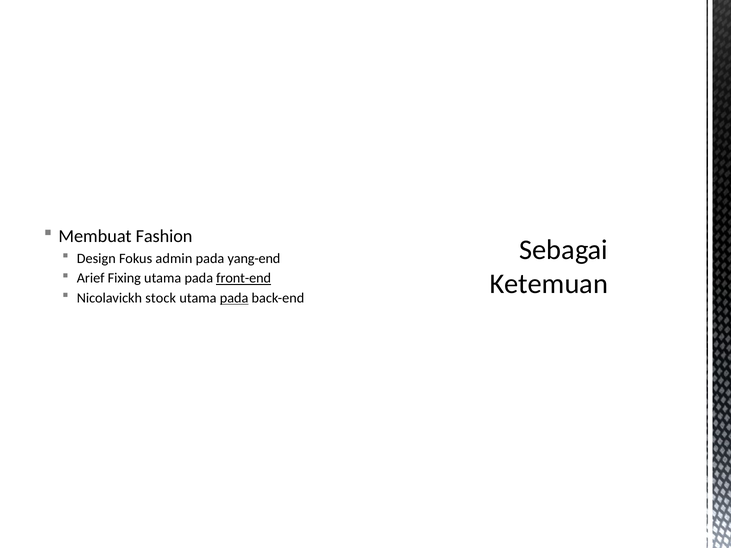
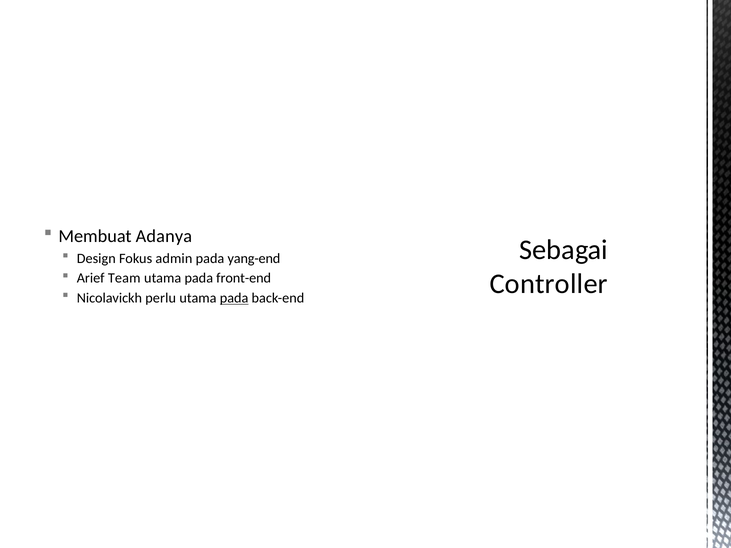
Fashion: Fashion -> Adanya
Fixing: Fixing -> Team
front-end underline: present -> none
Ketemuan: Ketemuan -> Controller
stock: stock -> perlu
